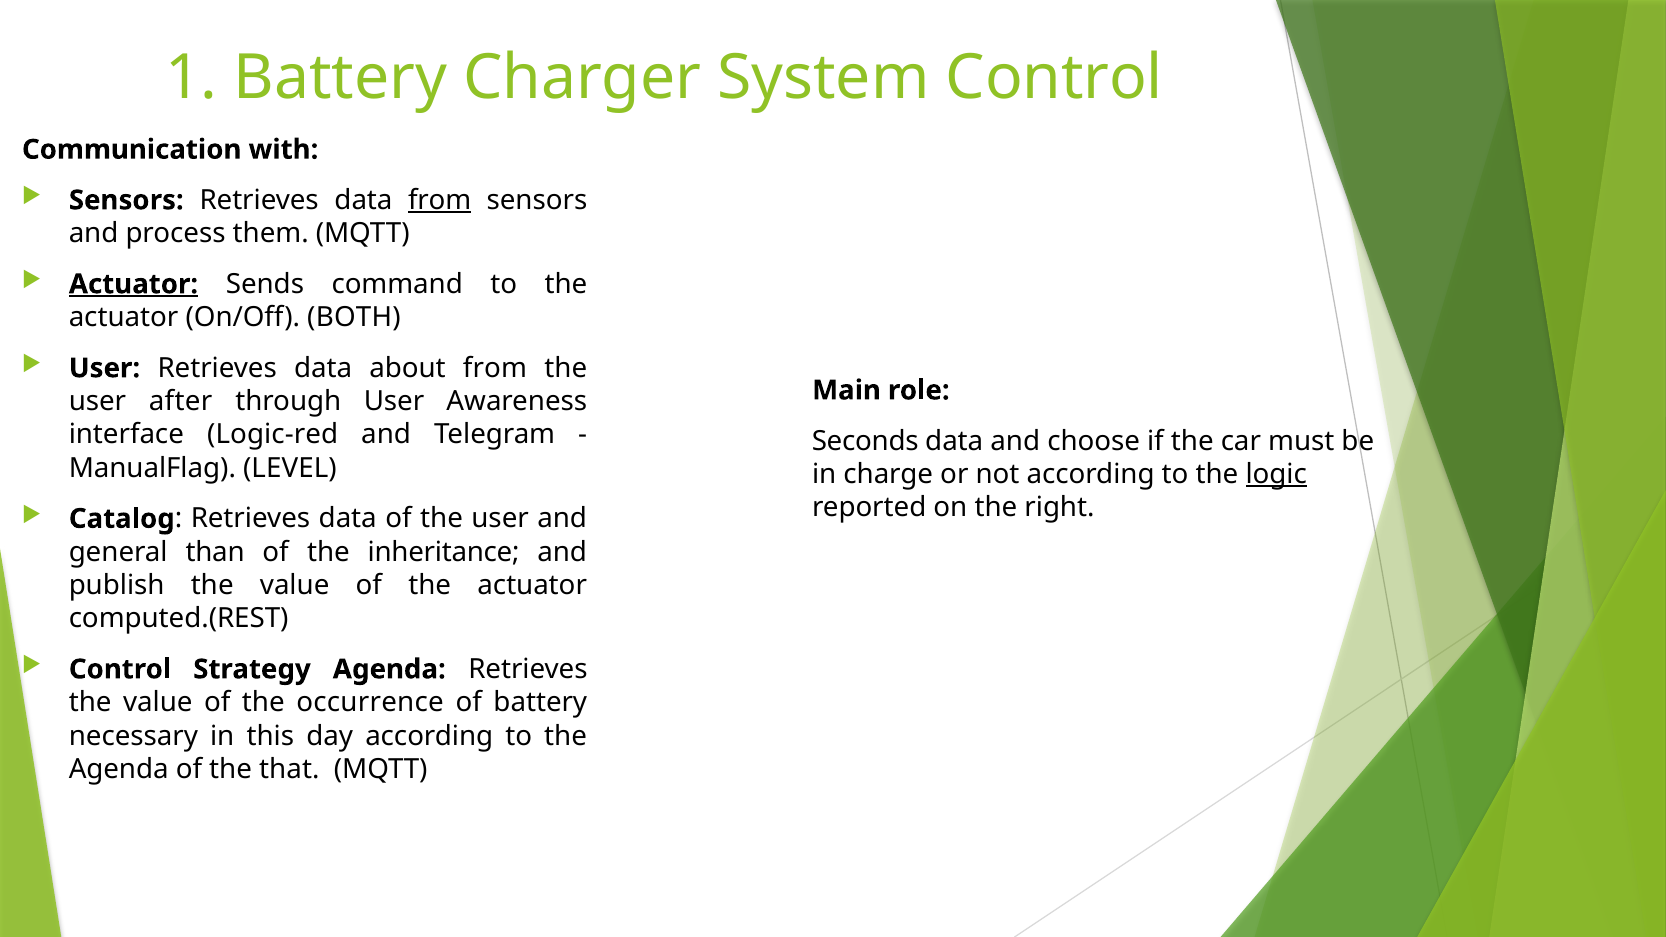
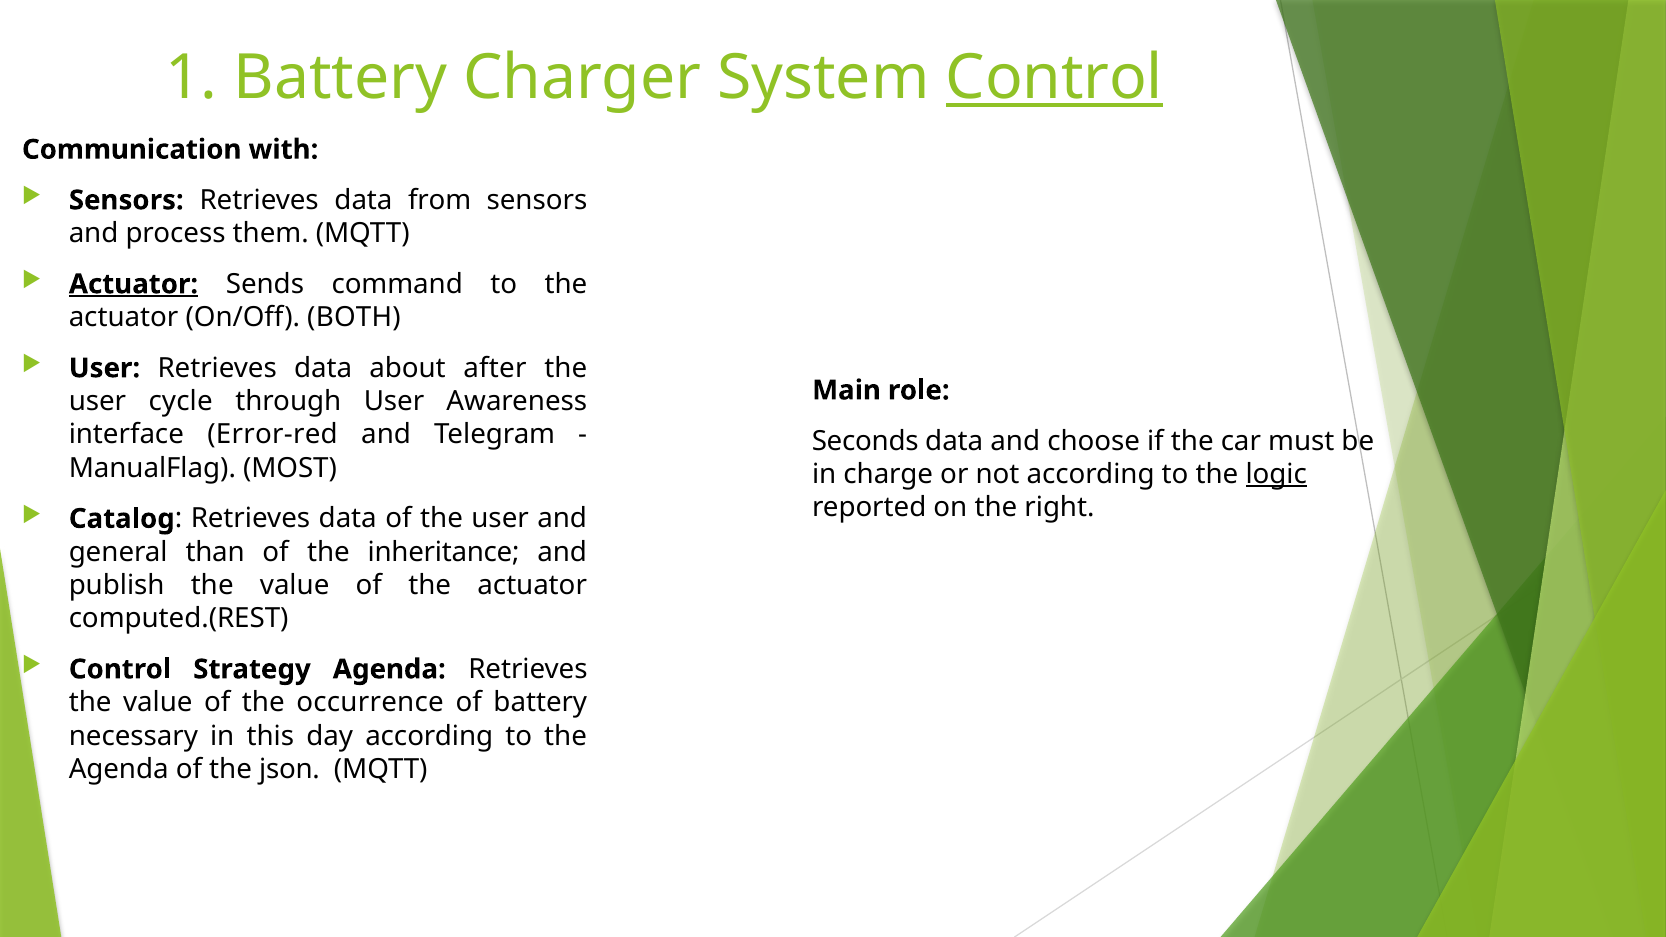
Control at (1054, 78) underline: none -> present
from at (440, 200) underline: present -> none
about from: from -> after
after: after -> cycle
Logic-red: Logic-red -> Error-red
LEVEL: LEVEL -> MOST
that: that -> json
